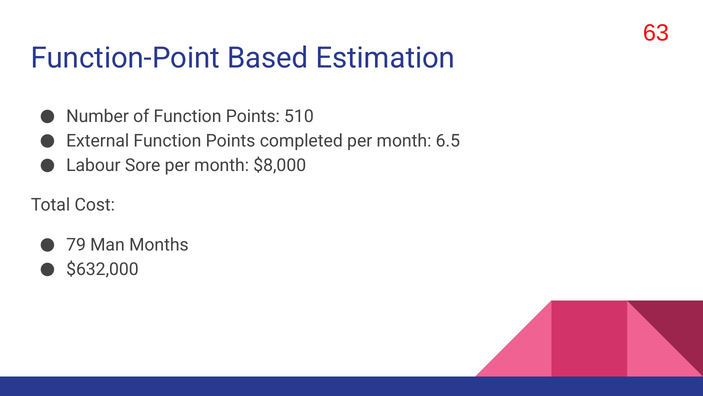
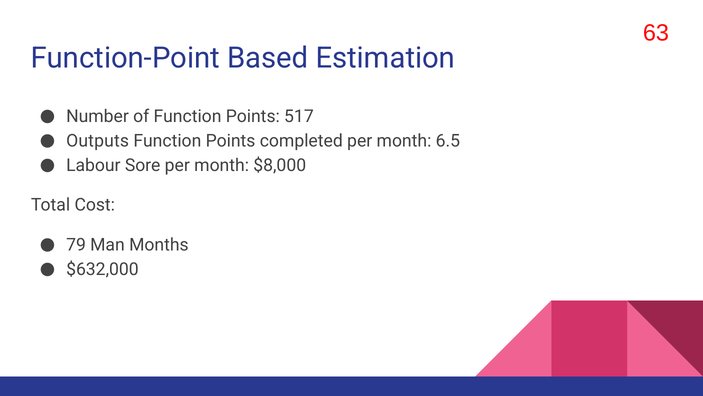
510: 510 -> 517
External: External -> Outputs
